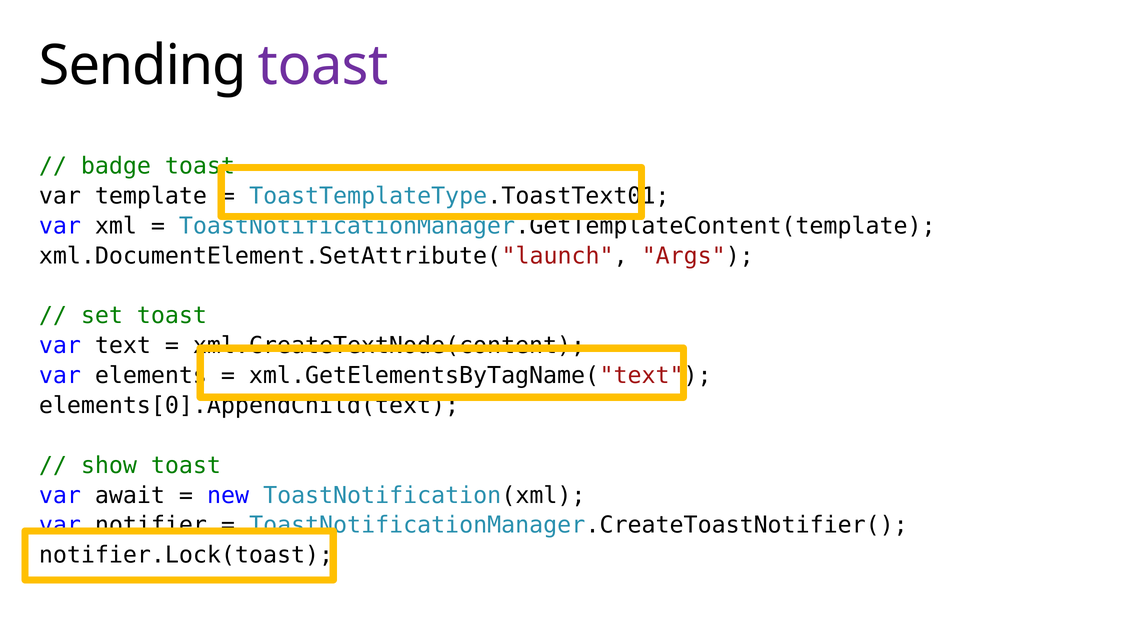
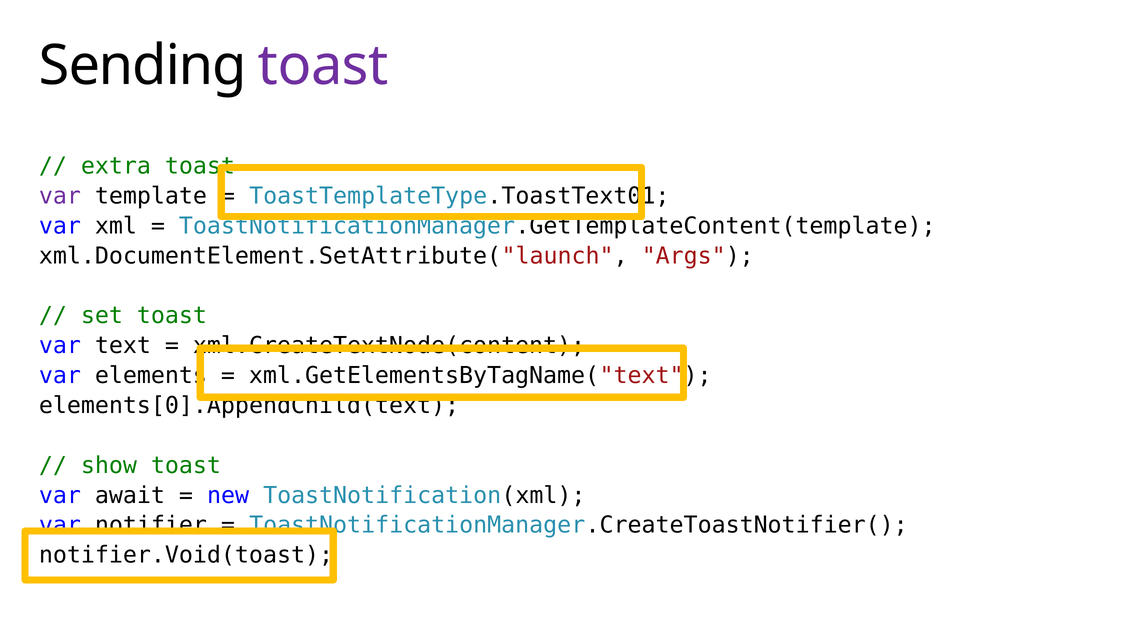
badge: badge -> extra
var at (60, 196) colour: black -> purple
notifier.Lock(toast: notifier.Lock(toast -> notifier.Void(toast
